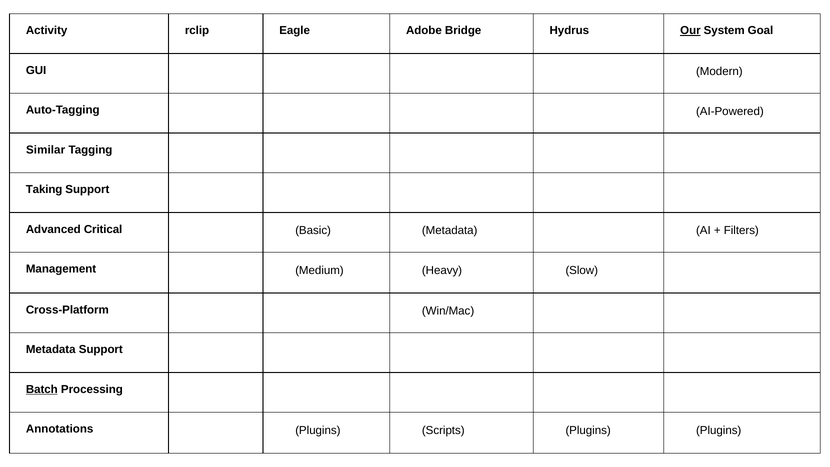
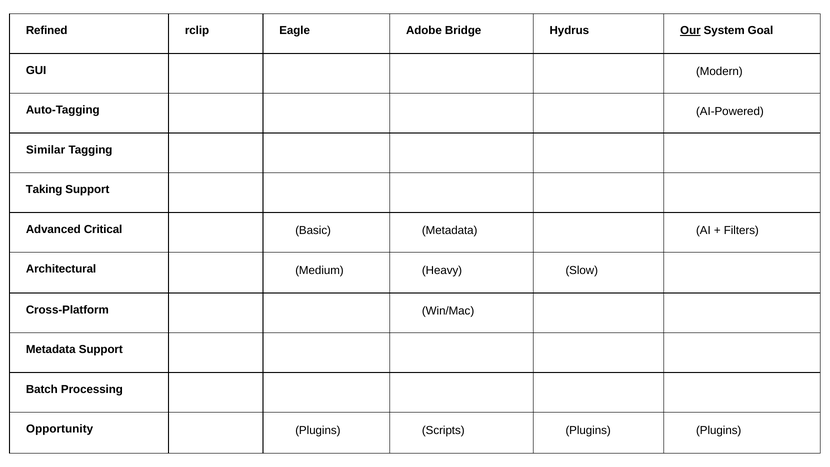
Activity: Activity -> Refined
Management: Management -> Architectural
Batch underline: present -> none
Annotations: Annotations -> Opportunity
